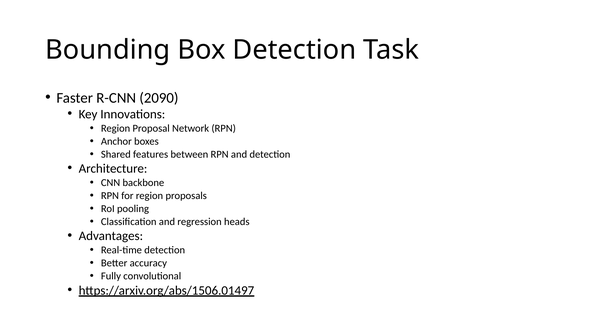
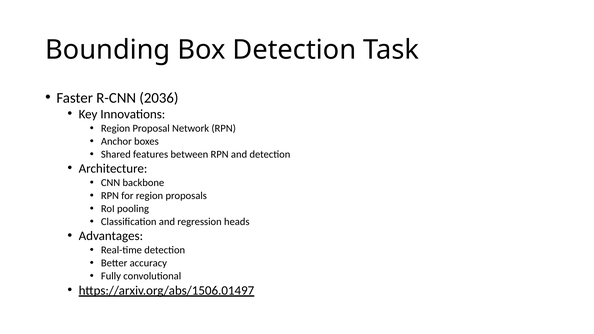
2090: 2090 -> 2036
